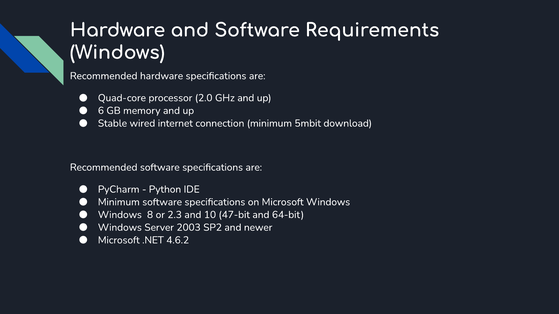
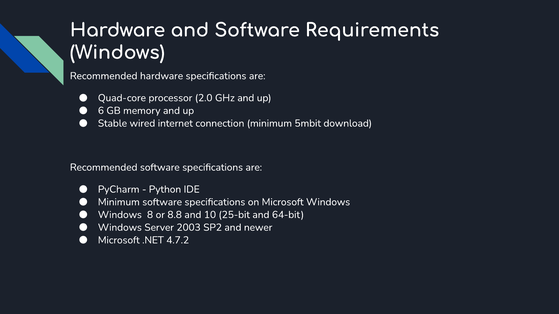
2.3: 2.3 -> 8.8
47-bit: 47-bit -> 25-bit
4.6.2: 4.6.2 -> 4.7.2
